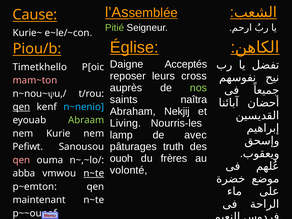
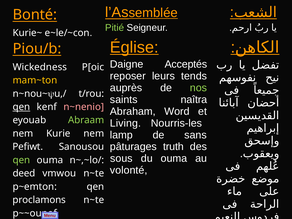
Cause: Cause -> Bonté
Timetkhello: Timetkhello -> Wickedness
cross: cross -> tends
mam~ton colour: pink -> yellow
n~nenio colour: light blue -> pink
Nekjij: Nekjij -> Word
avec: avec -> sans
ouoh: ouoh -> sous
du frères: frères -> ouma
qen at (21, 160) colour: pink -> light green
abba: abba -> deed
n~te at (94, 173) underline: present -> none
maintenant: maintenant -> proclamons
